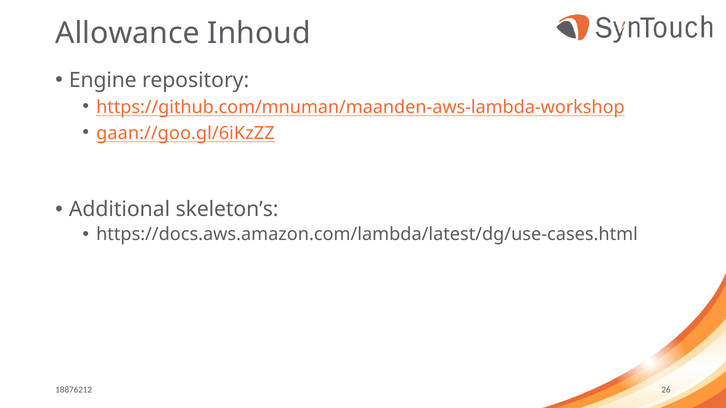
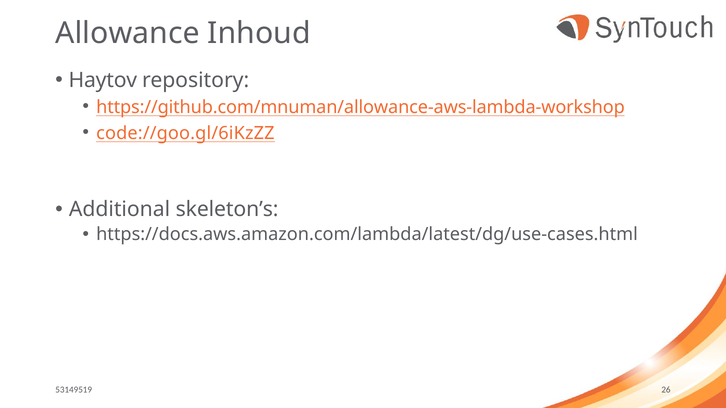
Engine: Engine -> Haytov
https://github.com/mnuman/maanden-aws-lambda-workshop: https://github.com/mnuman/maanden-aws-lambda-workshop -> https://github.com/mnuman/allowance-aws-lambda-workshop
gaan://goo.gl/6iKzZZ: gaan://goo.gl/6iKzZZ -> code://goo.gl/6iKzZZ
18876212: 18876212 -> 53149519
